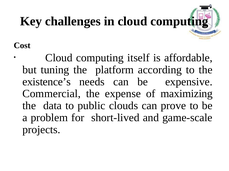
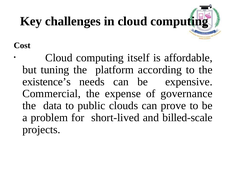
maximizing: maximizing -> governance
game-scale: game-scale -> billed-scale
